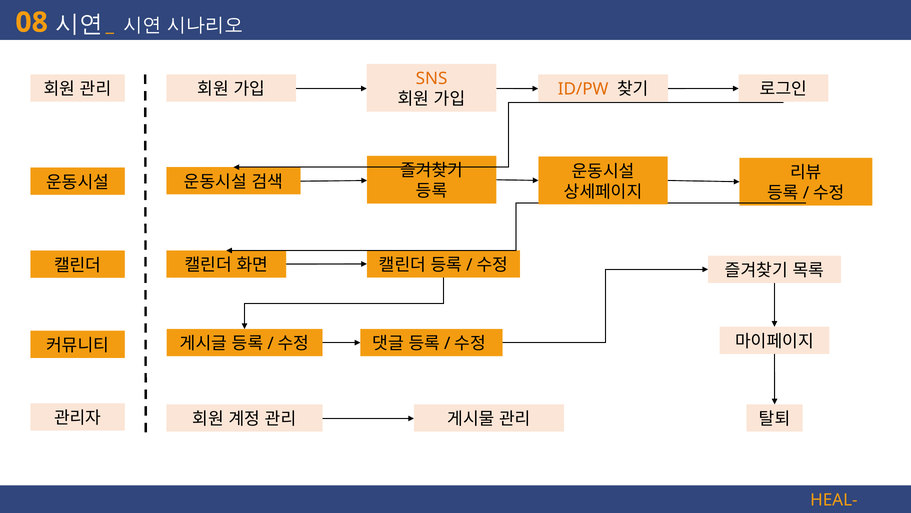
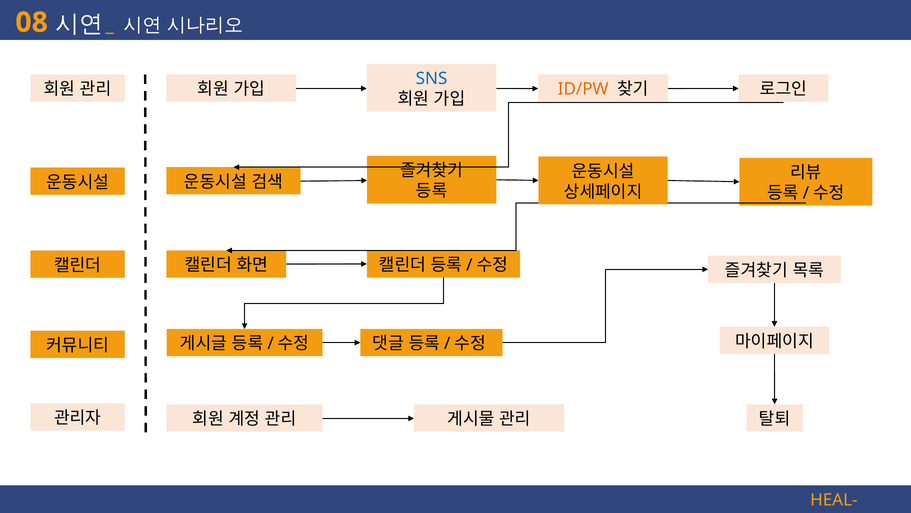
SNS colour: orange -> blue
